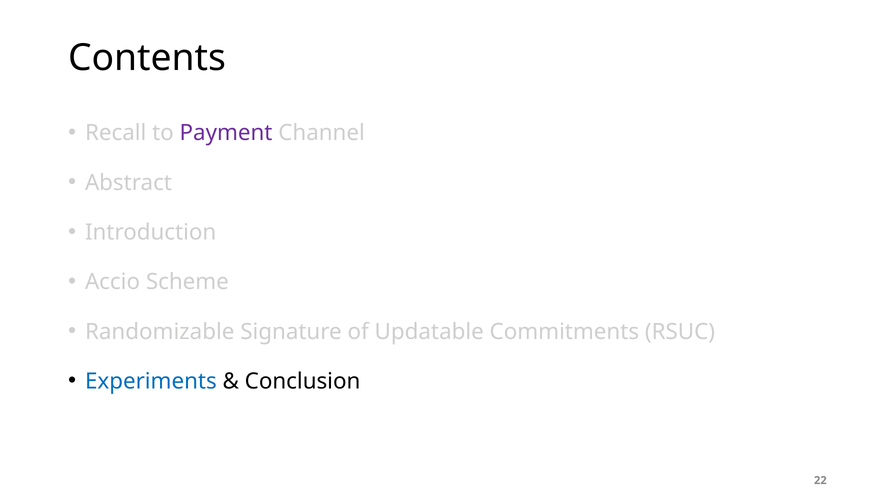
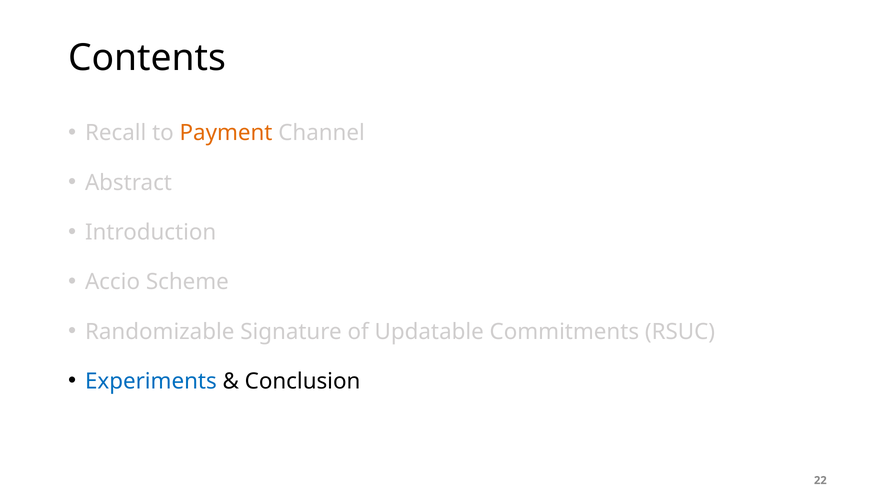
Payment colour: purple -> orange
